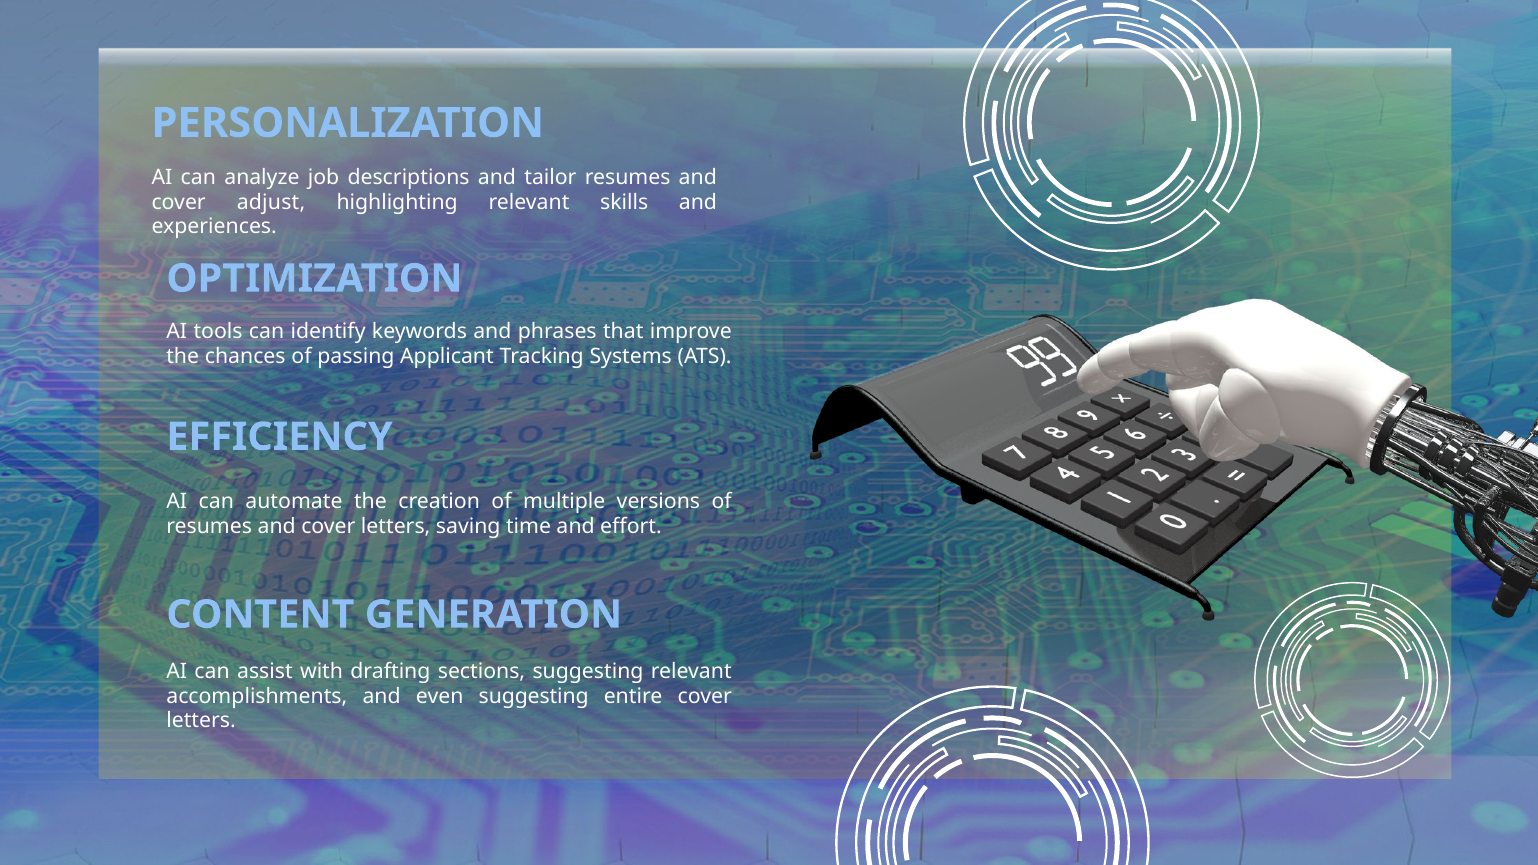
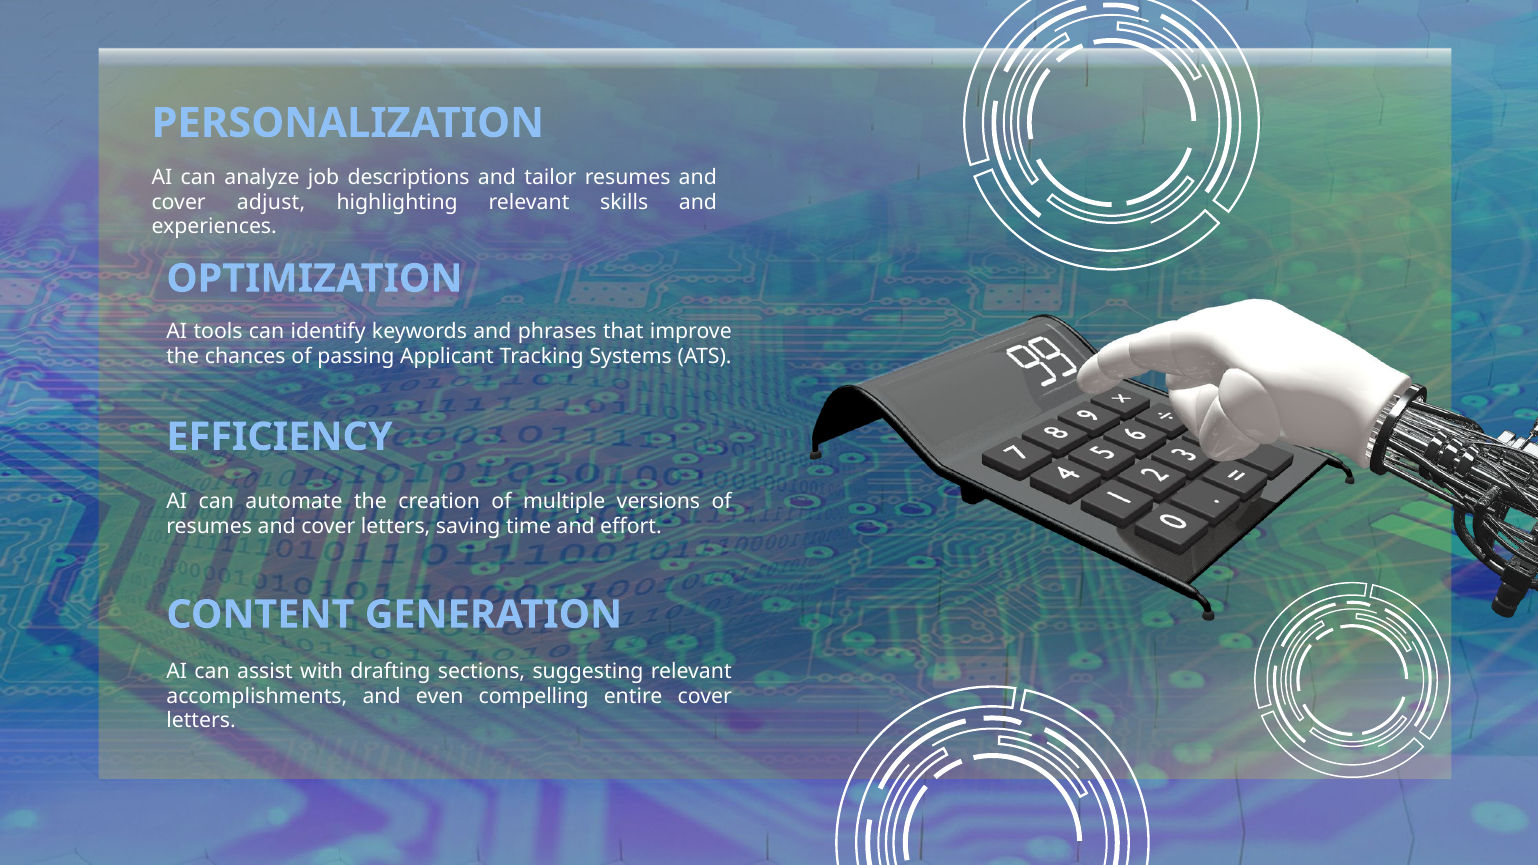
even suggesting: suggesting -> compelling
